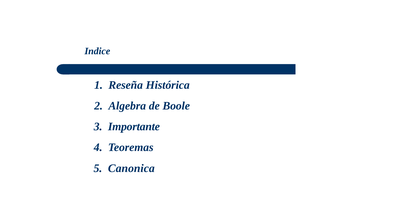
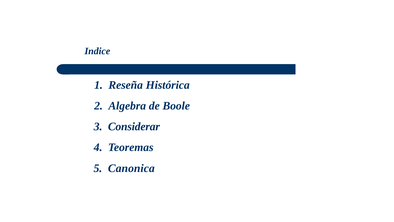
Importante: Importante -> Considerar
